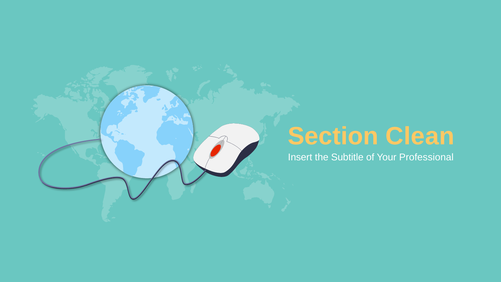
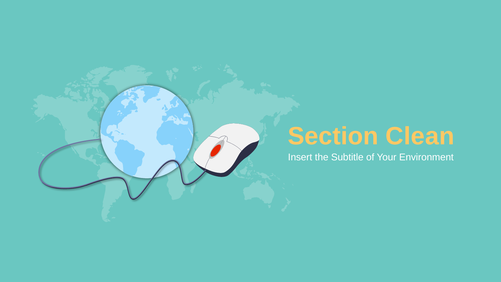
Professional: Professional -> Environment
